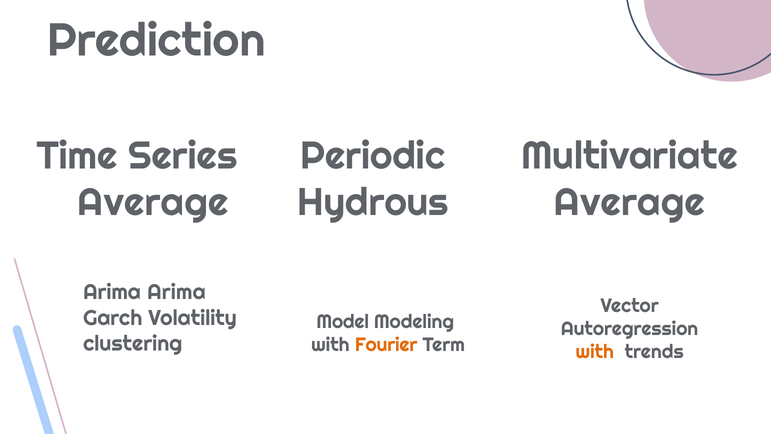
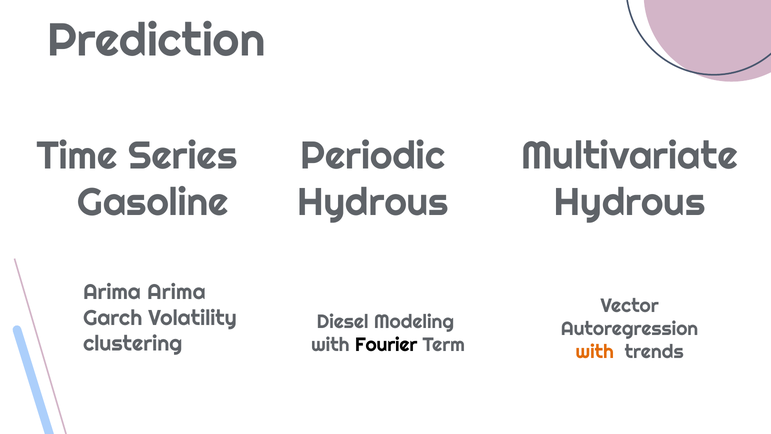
Average at (153, 202): Average -> Gasoline
Average at (629, 202): Average -> Hydrous
Model: Model -> Diesel
Fourier colour: orange -> black
